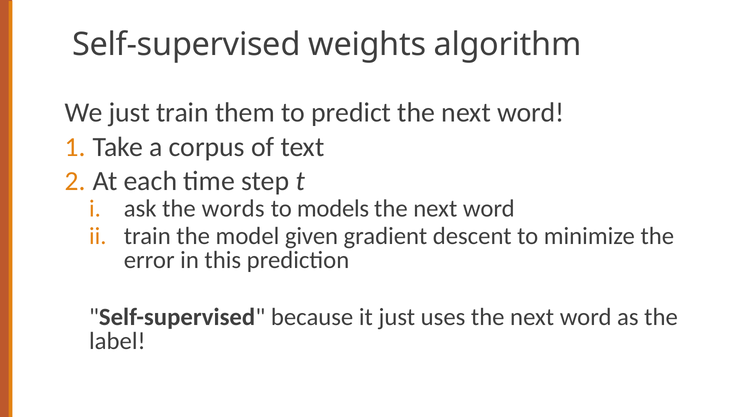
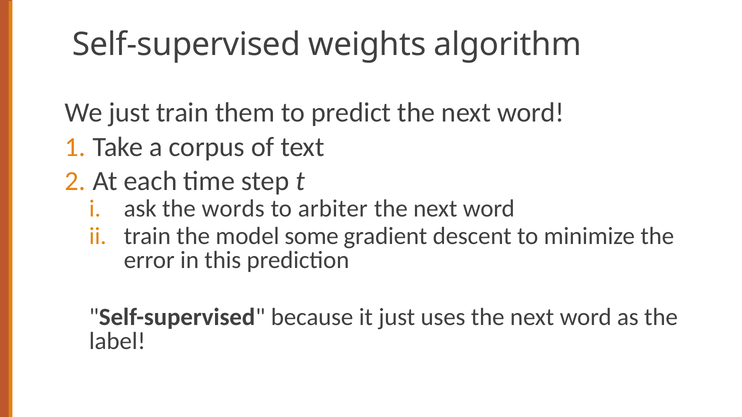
models: models -> arbiter
given: given -> some
